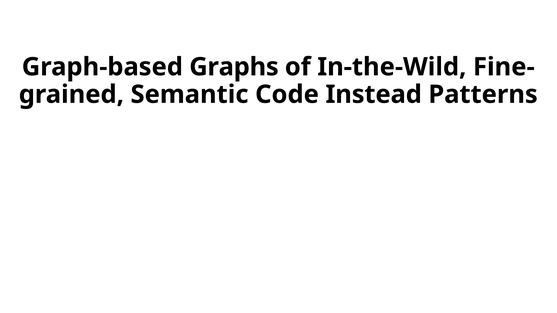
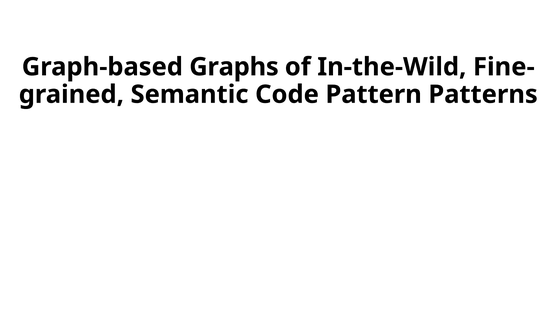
Instead: Instead -> Pattern
